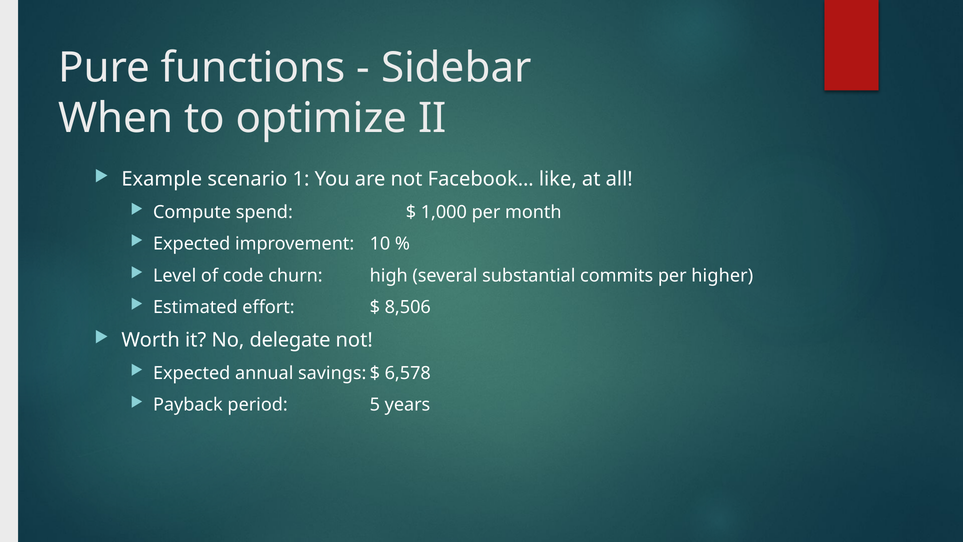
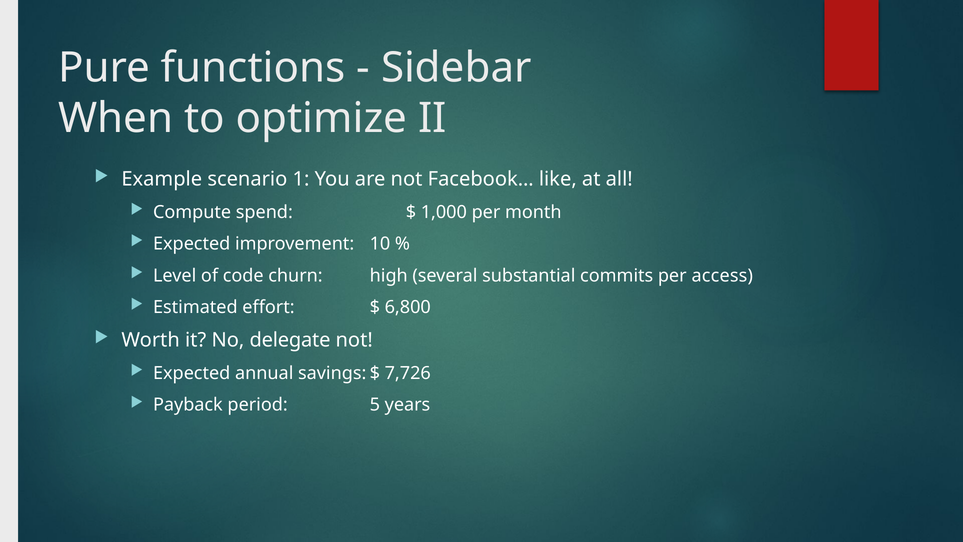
higher: higher -> access
8,506: 8,506 -> 6,800
6,578: 6,578 -> 7,726
